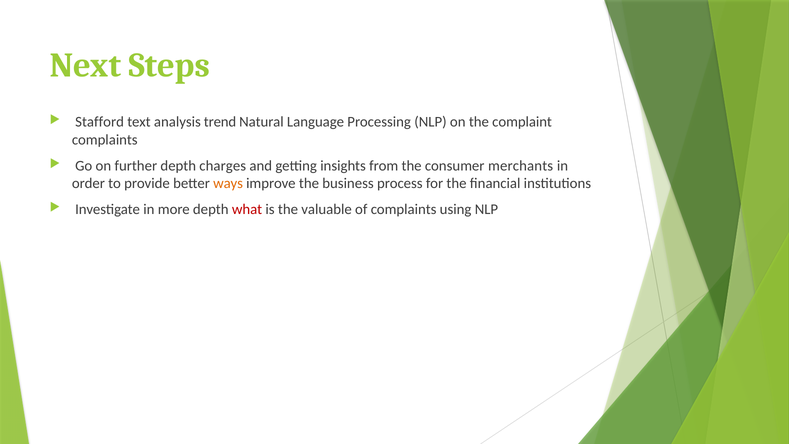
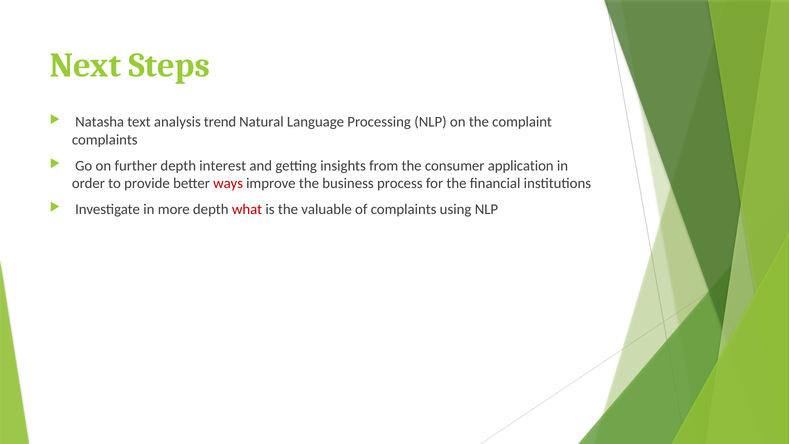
Stafford: Stafford -> Natasha
charges: charges -> interest
merchants: merchants -> application
ways colour: orange -> red
